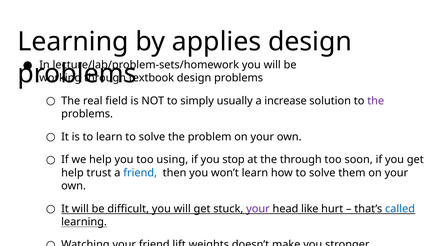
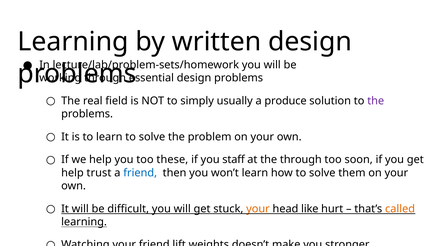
applies: applies -> written
textbook: textbook -> essential
increase: increase -> produce
using: using -> these
stop: stop -> staff
your at (258, 209) colour: purple -> orange
called colour: blue -> orange
